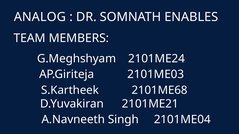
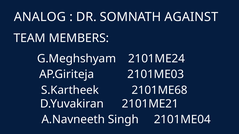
ENABLES: ENABLES -> AGAINST
